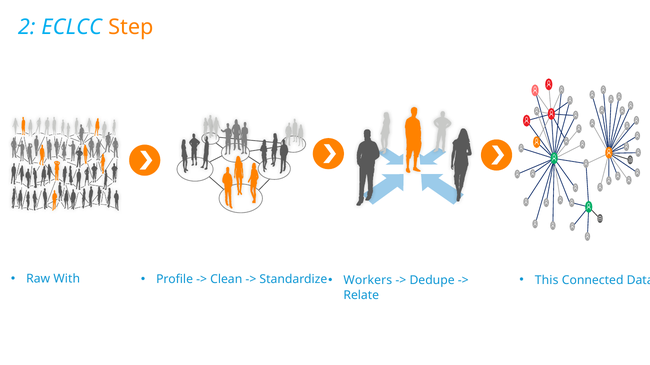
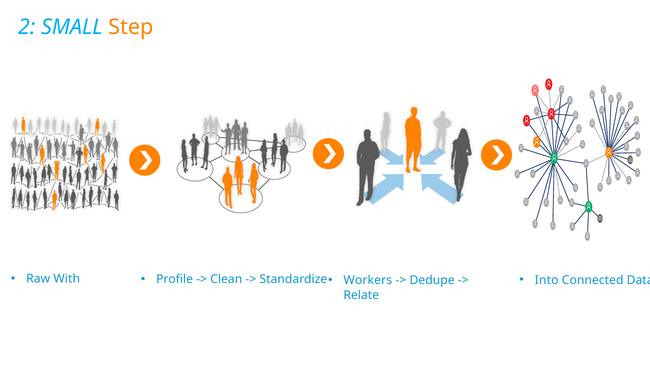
ECLCC: ECLCC -> SMALL
This: This -> Into
